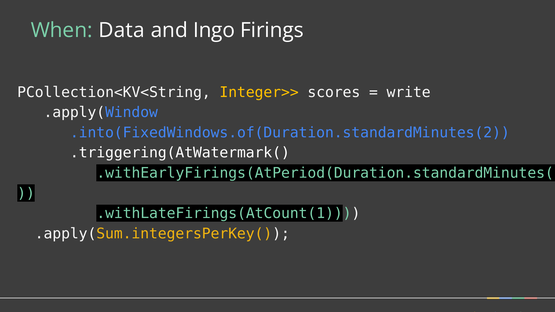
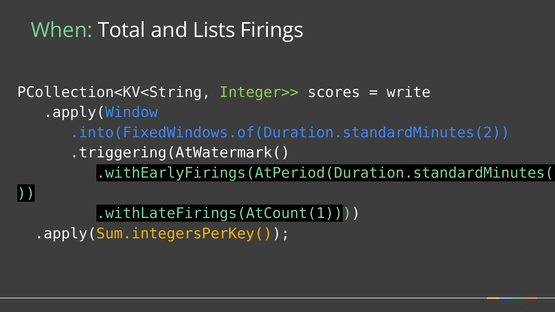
Data: Data -> Total
Ingo: Ingo -> Lists
Integer>> colour: yellow -> light green
